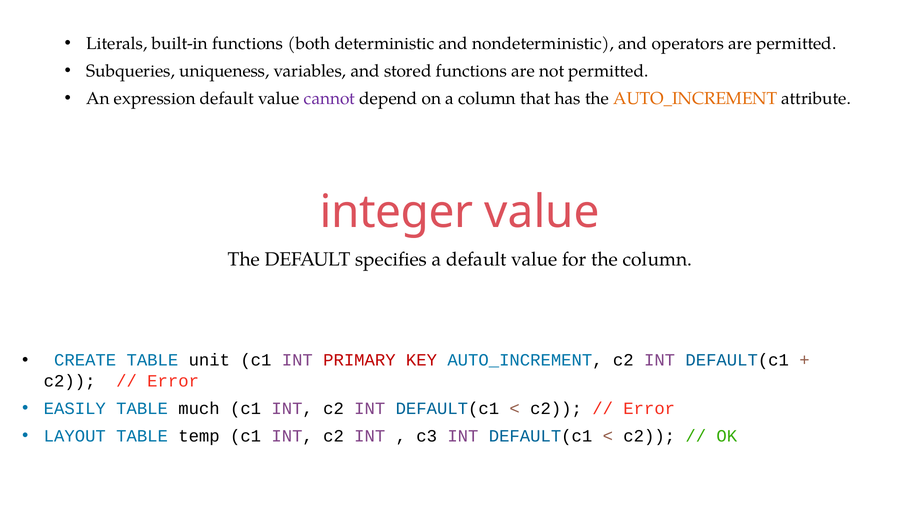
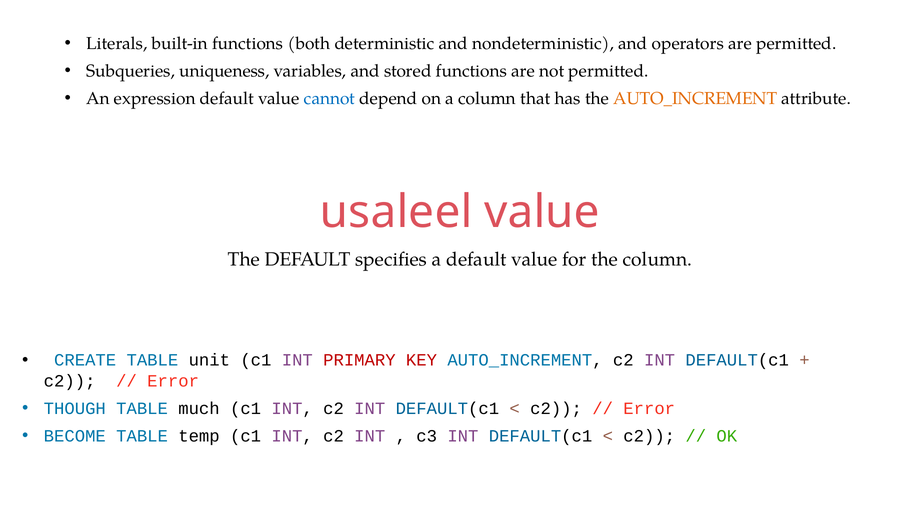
cannot colour: purple -> blue
integer: integer -> usaleel
EASILY: EASILY -> THOUGH
LAYOUT: LAYOUT -> BECOME
